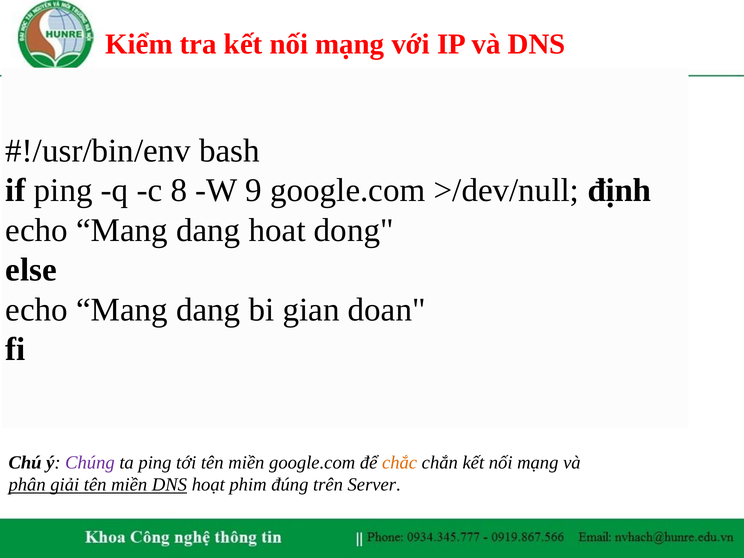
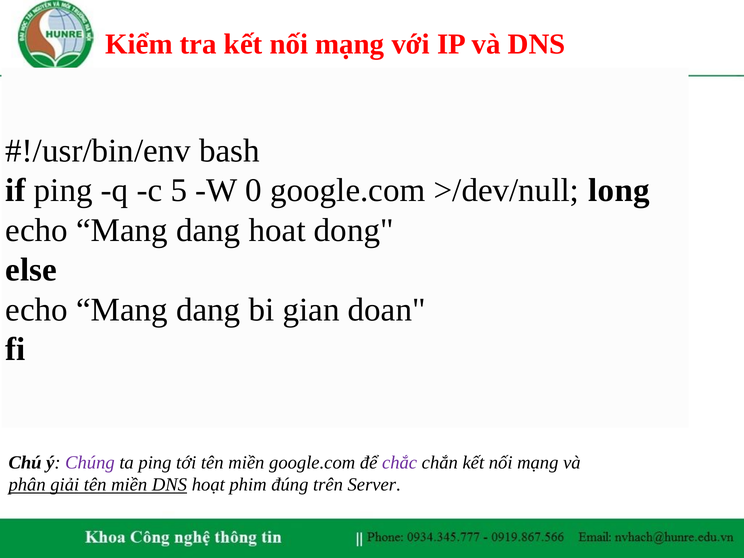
8: 8 -> 5
9: 9 -> 0
định: định -> long
chắc colour: orange -> purple
